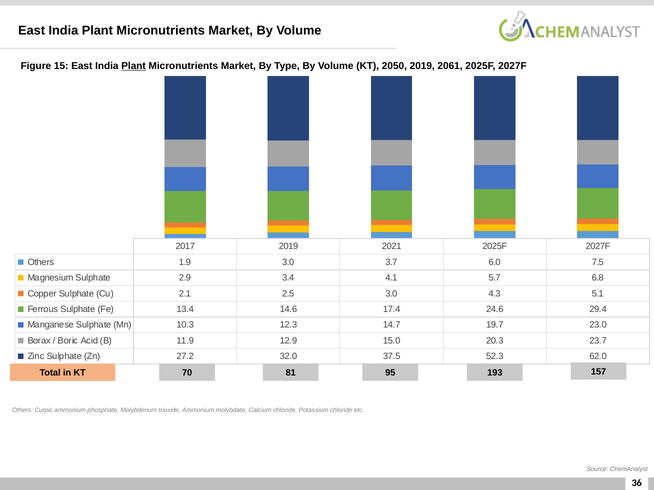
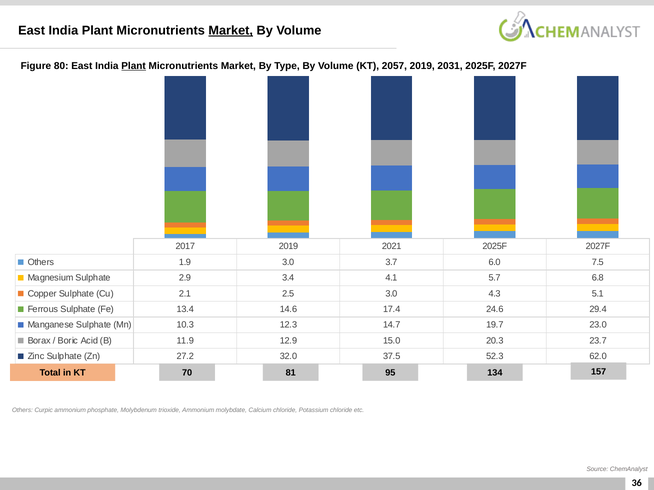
Market at (231, 30) underline: none -> present
15: 15 -> 80
2050: 2050 -> 2057
2061: 2061 -> 2031
193: 193 -> 134
